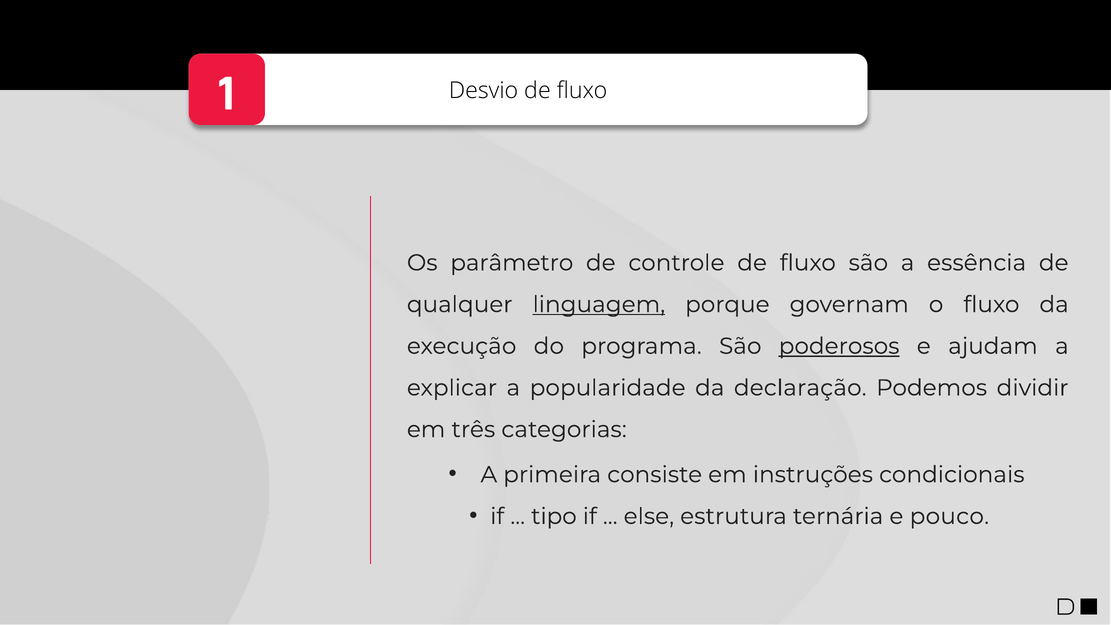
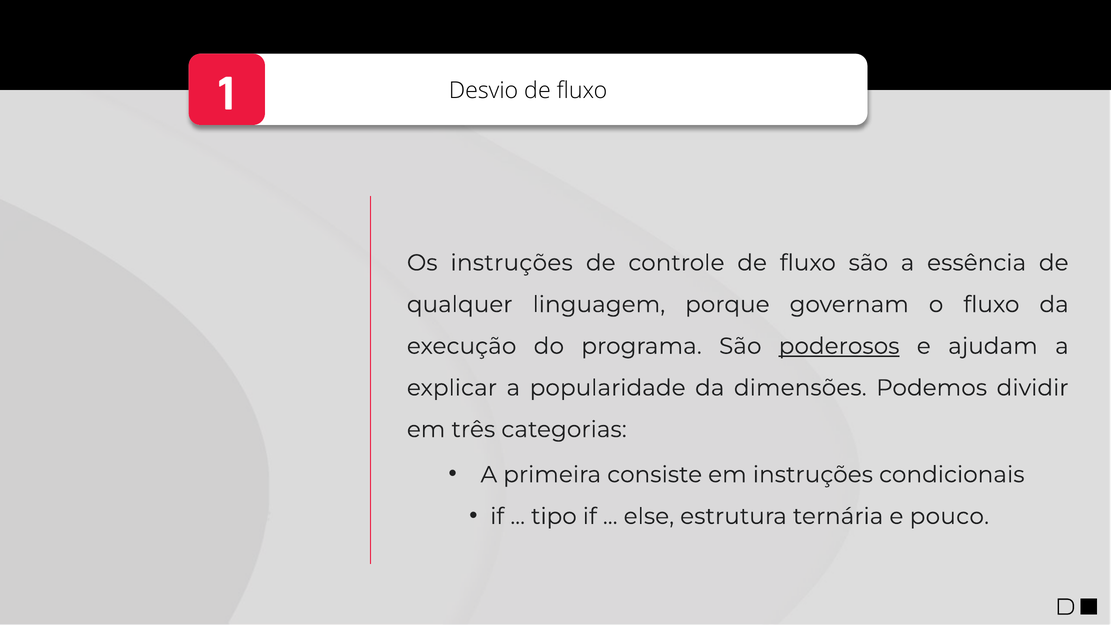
Os parâmetro: parâmetro -> instruções
linguagem underline: present -> none
declaração: declaração -> dimensões
